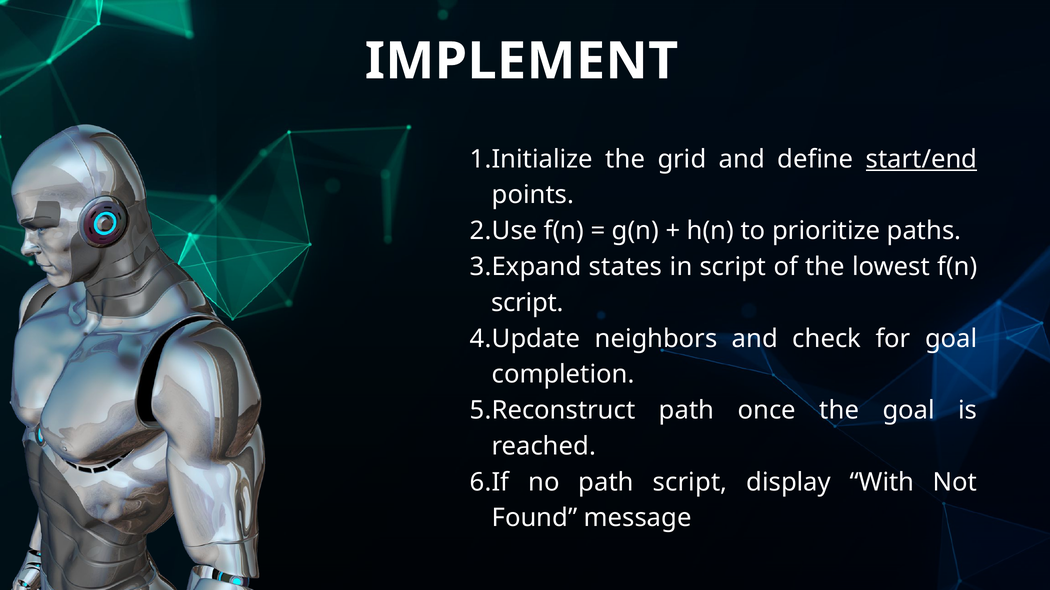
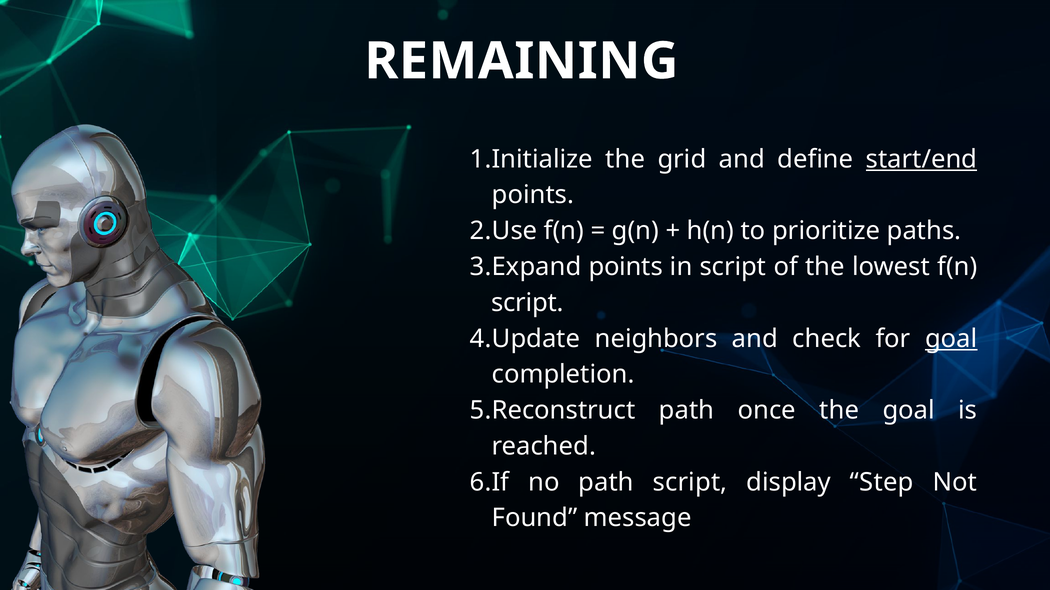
IMPLEMENT: IMPLEMENT -> REMAINING
states at (625, 267): states -> points
goal at (951, 339) underline: none -> present
With: With -> Step
